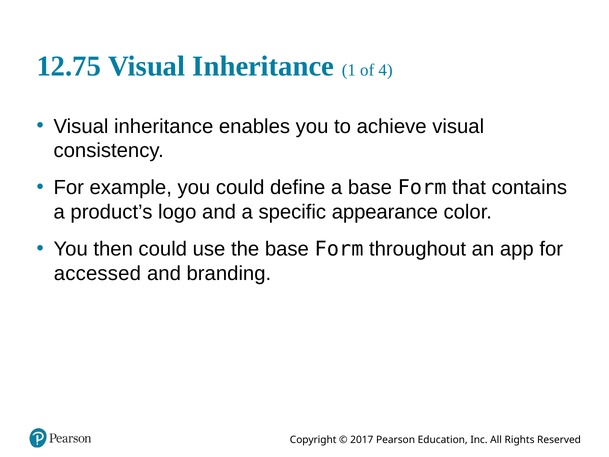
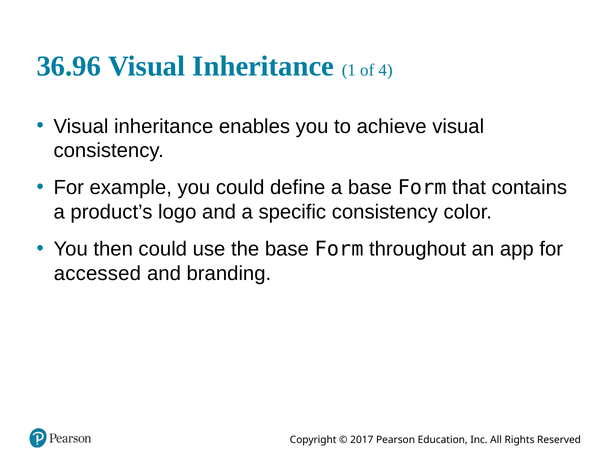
12.75: 12.75 -> 36.96
specific appearance: appearance -> consistency
